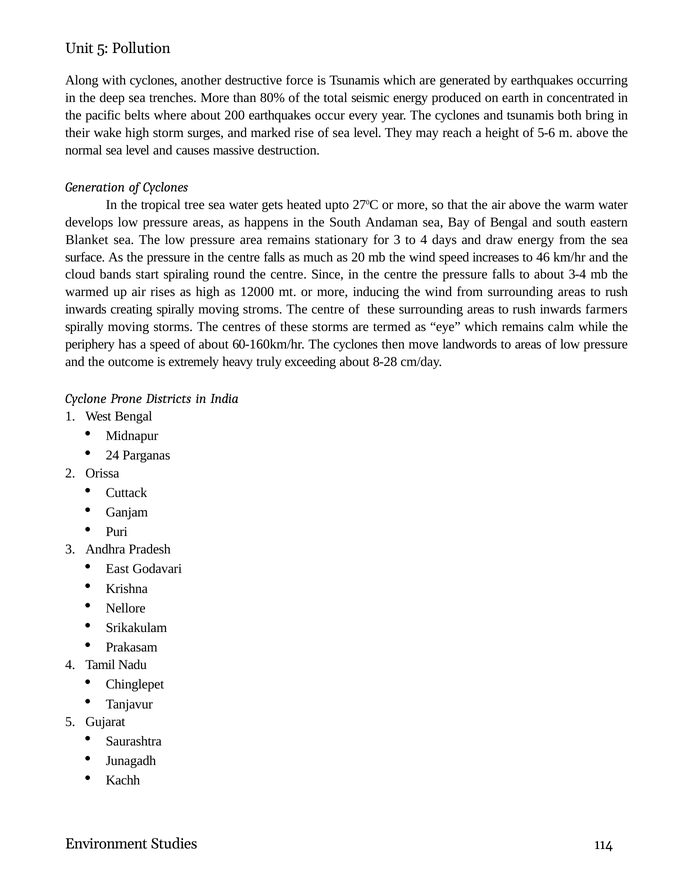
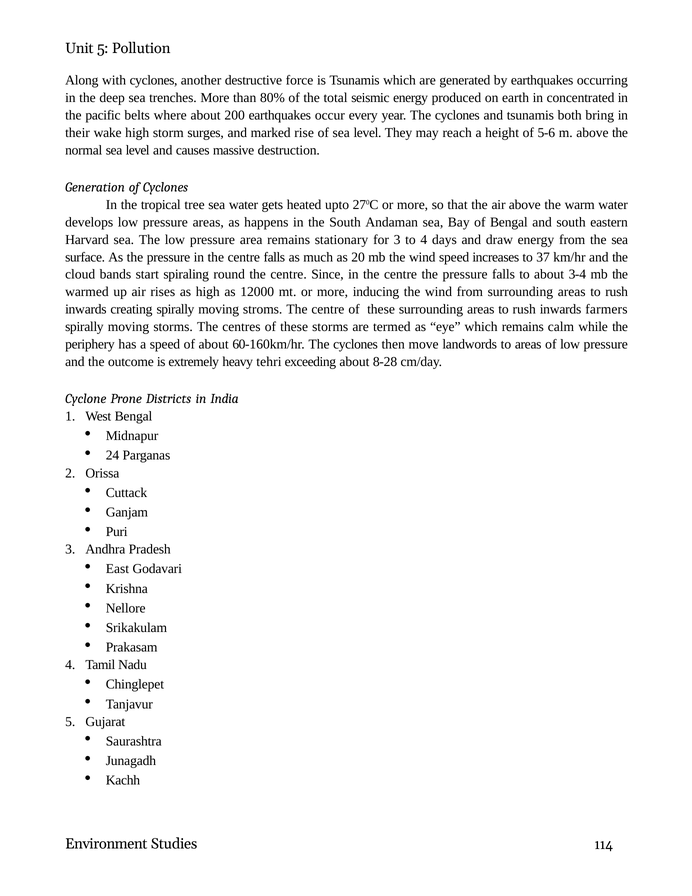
Blanket: Blanket -> Harvard
46: 46 -> 37
truly: truly -> tehri
